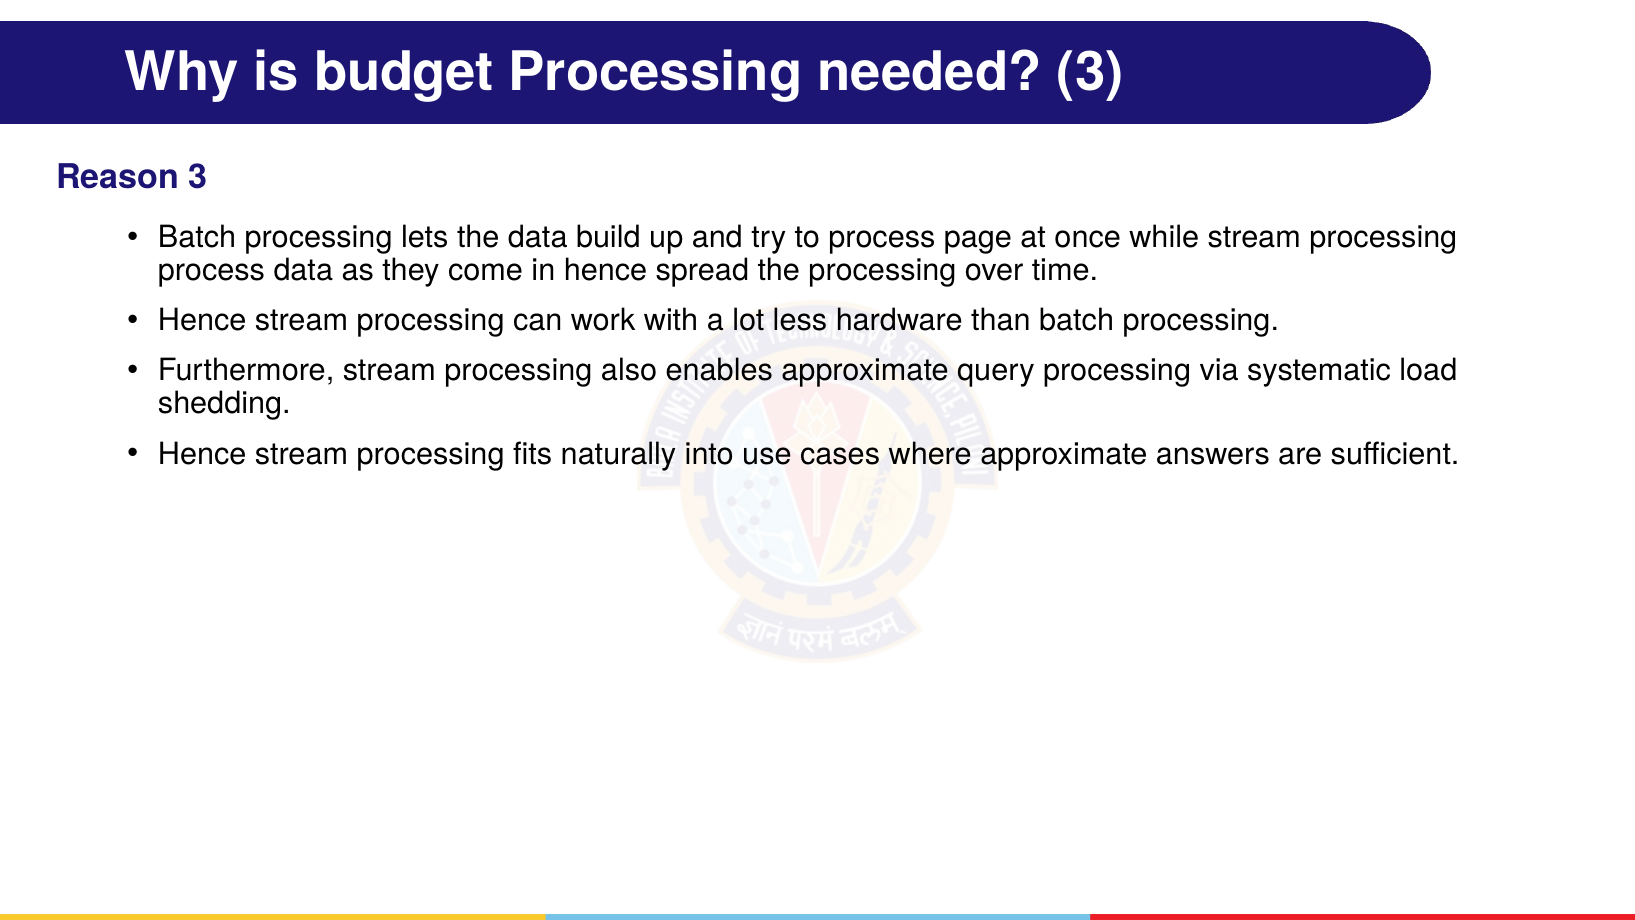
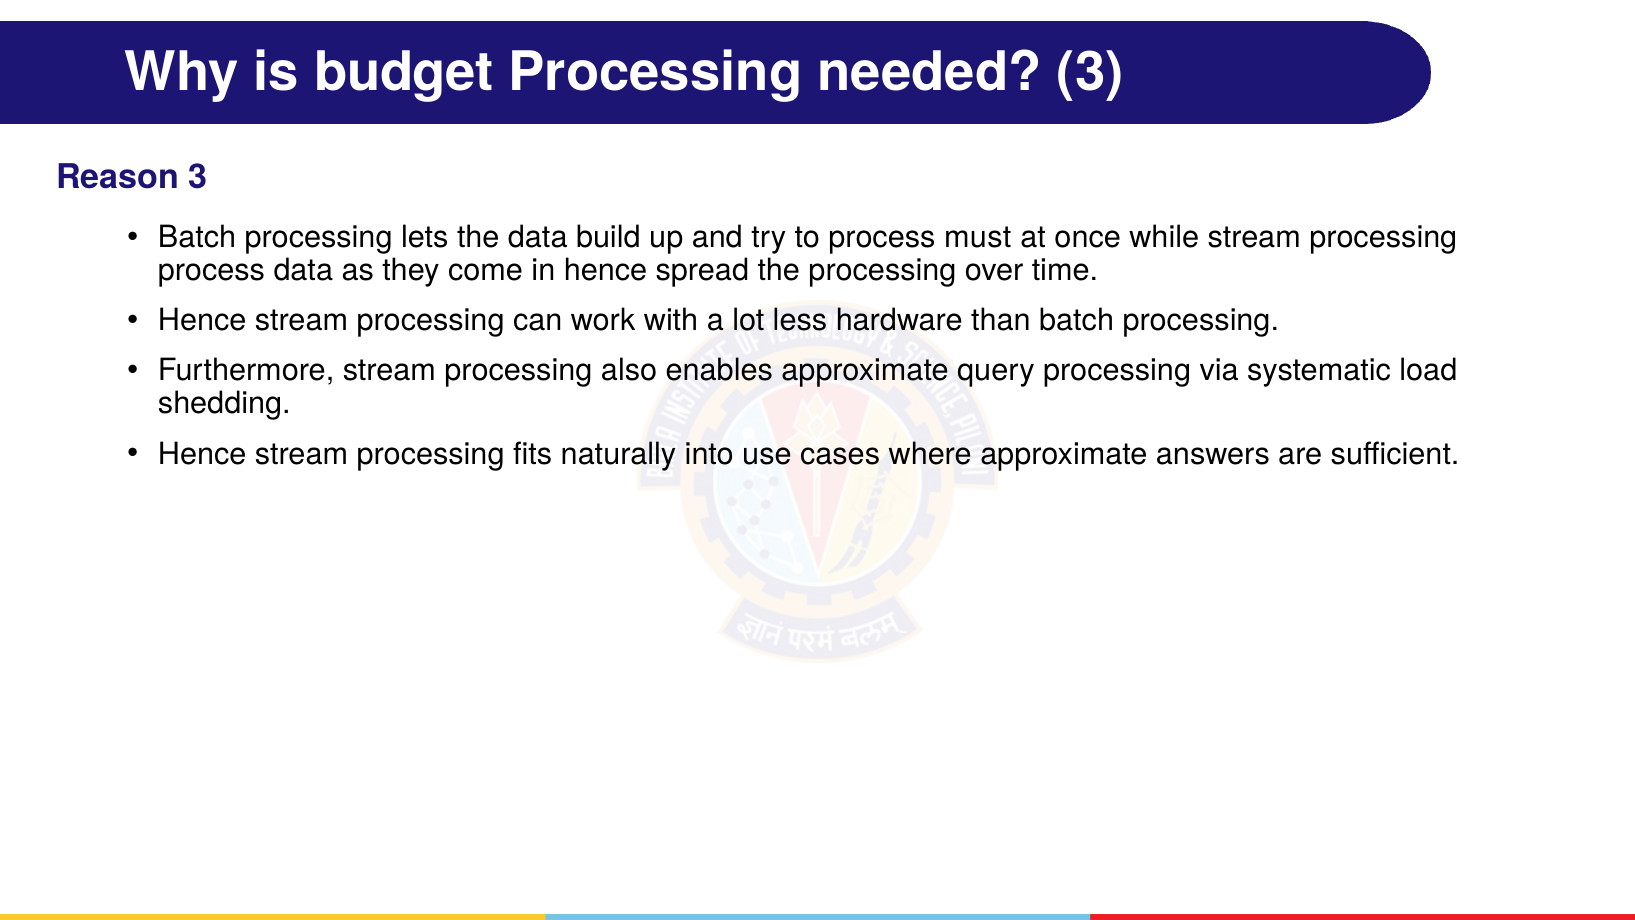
page: page -> must
